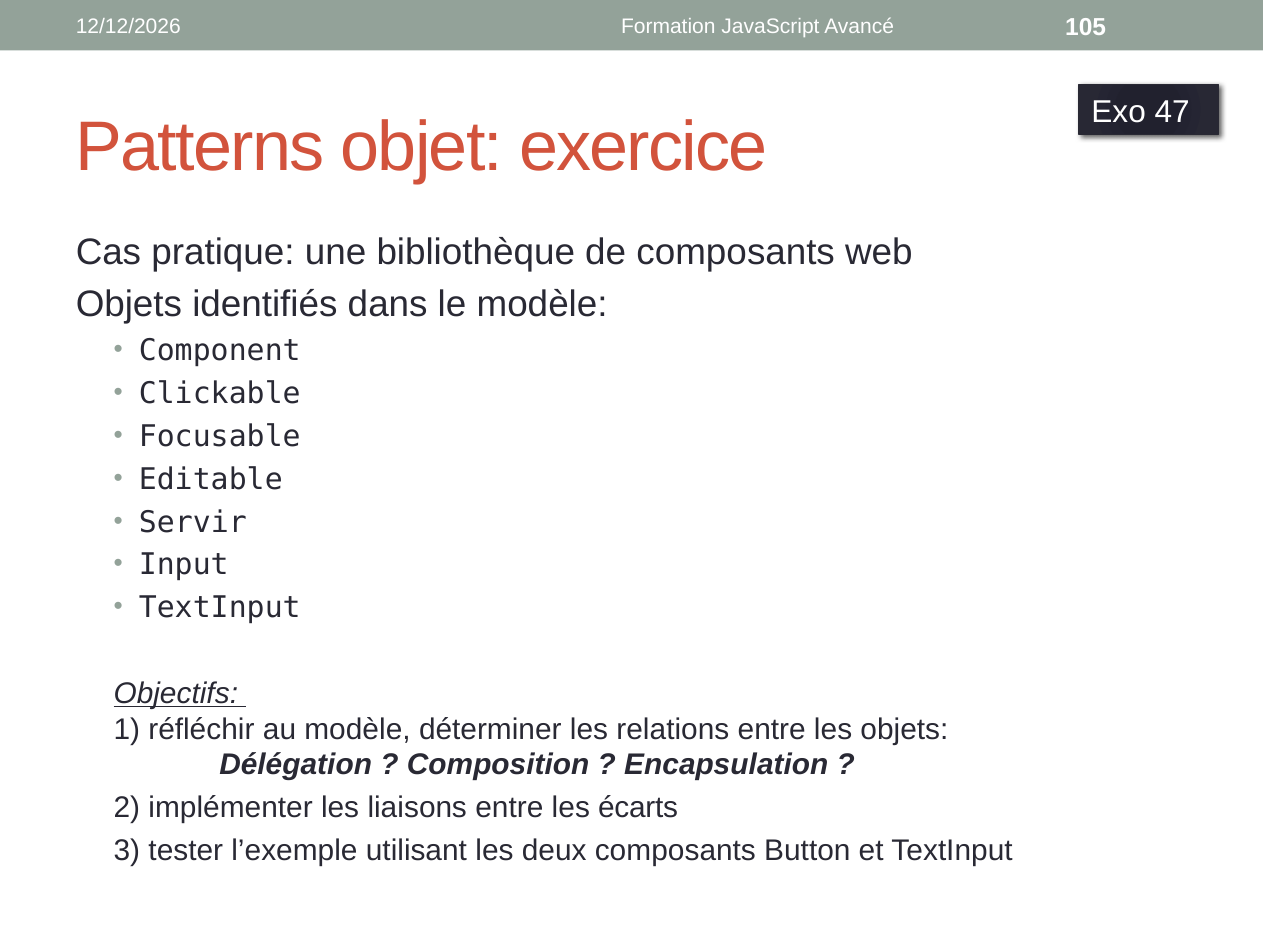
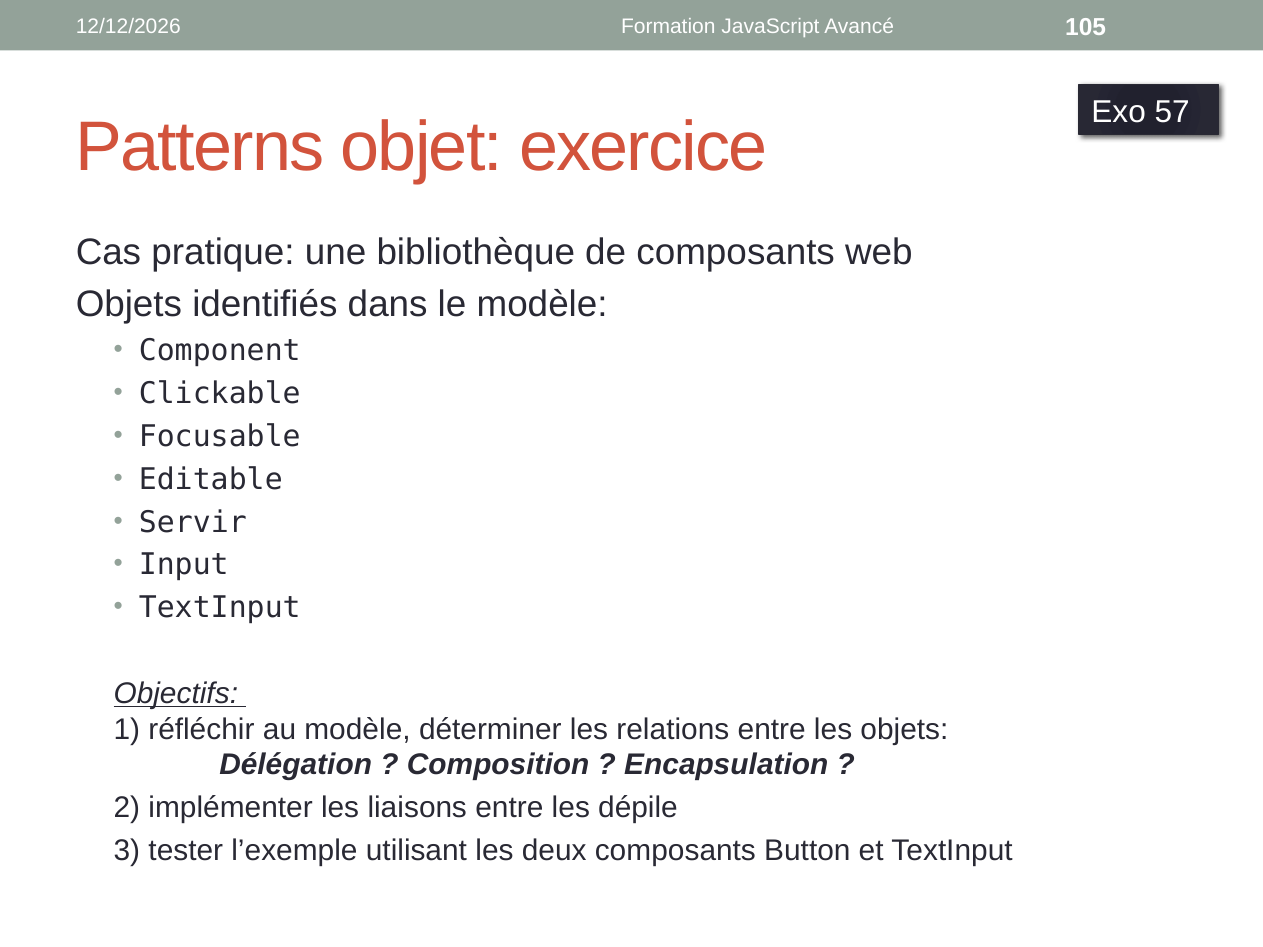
47: 47 -> 57
écarts: écarts -> dépile
